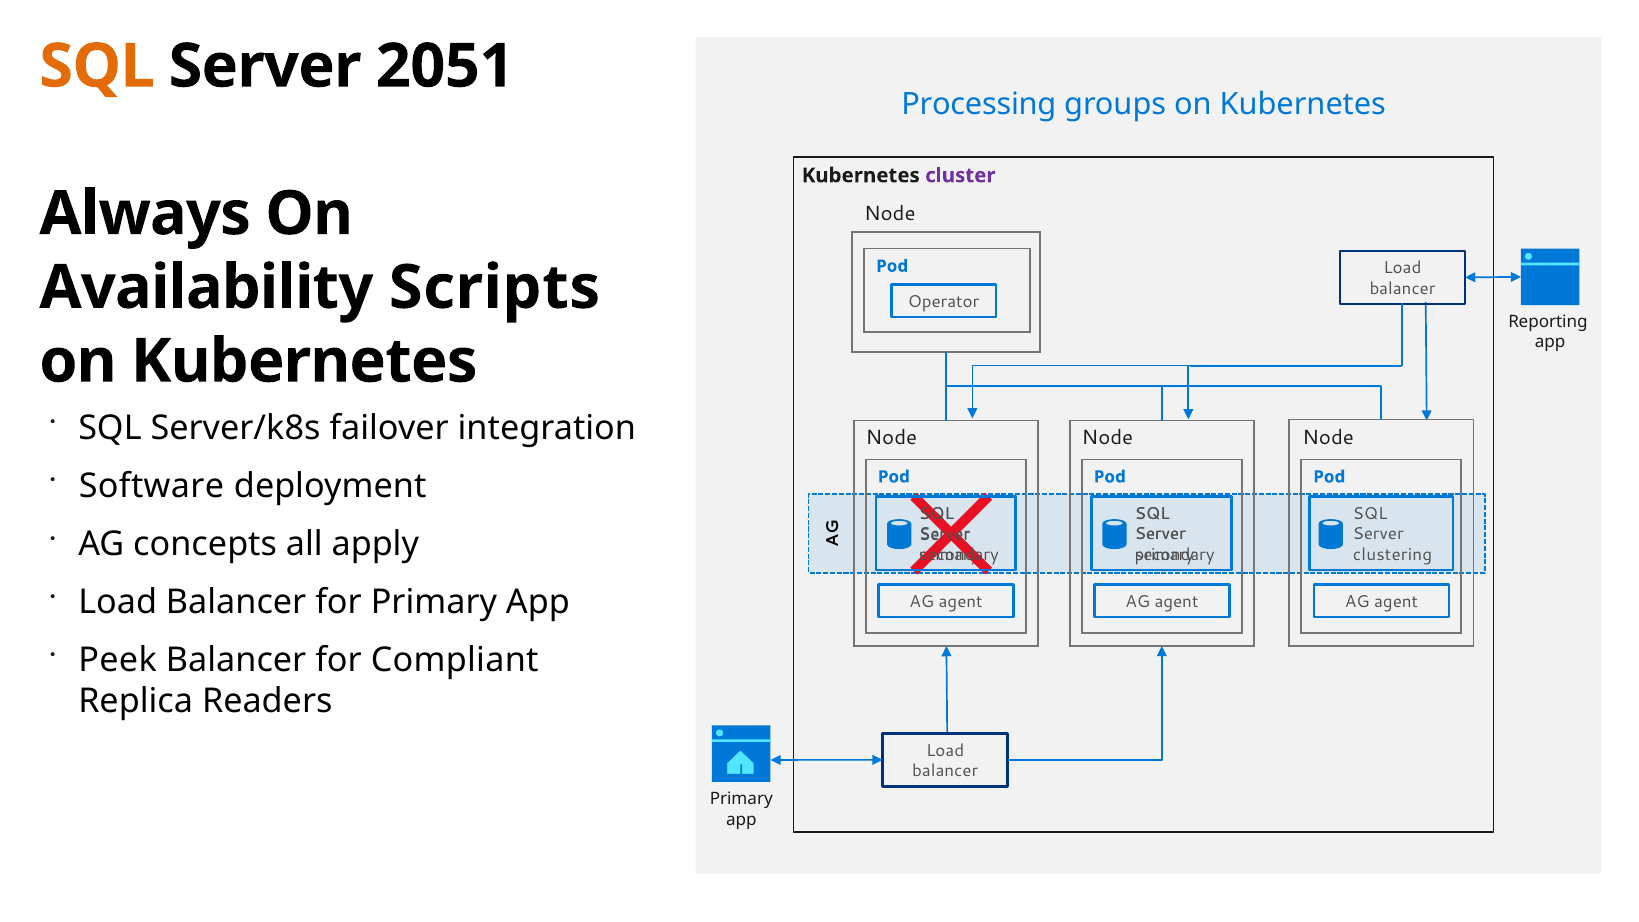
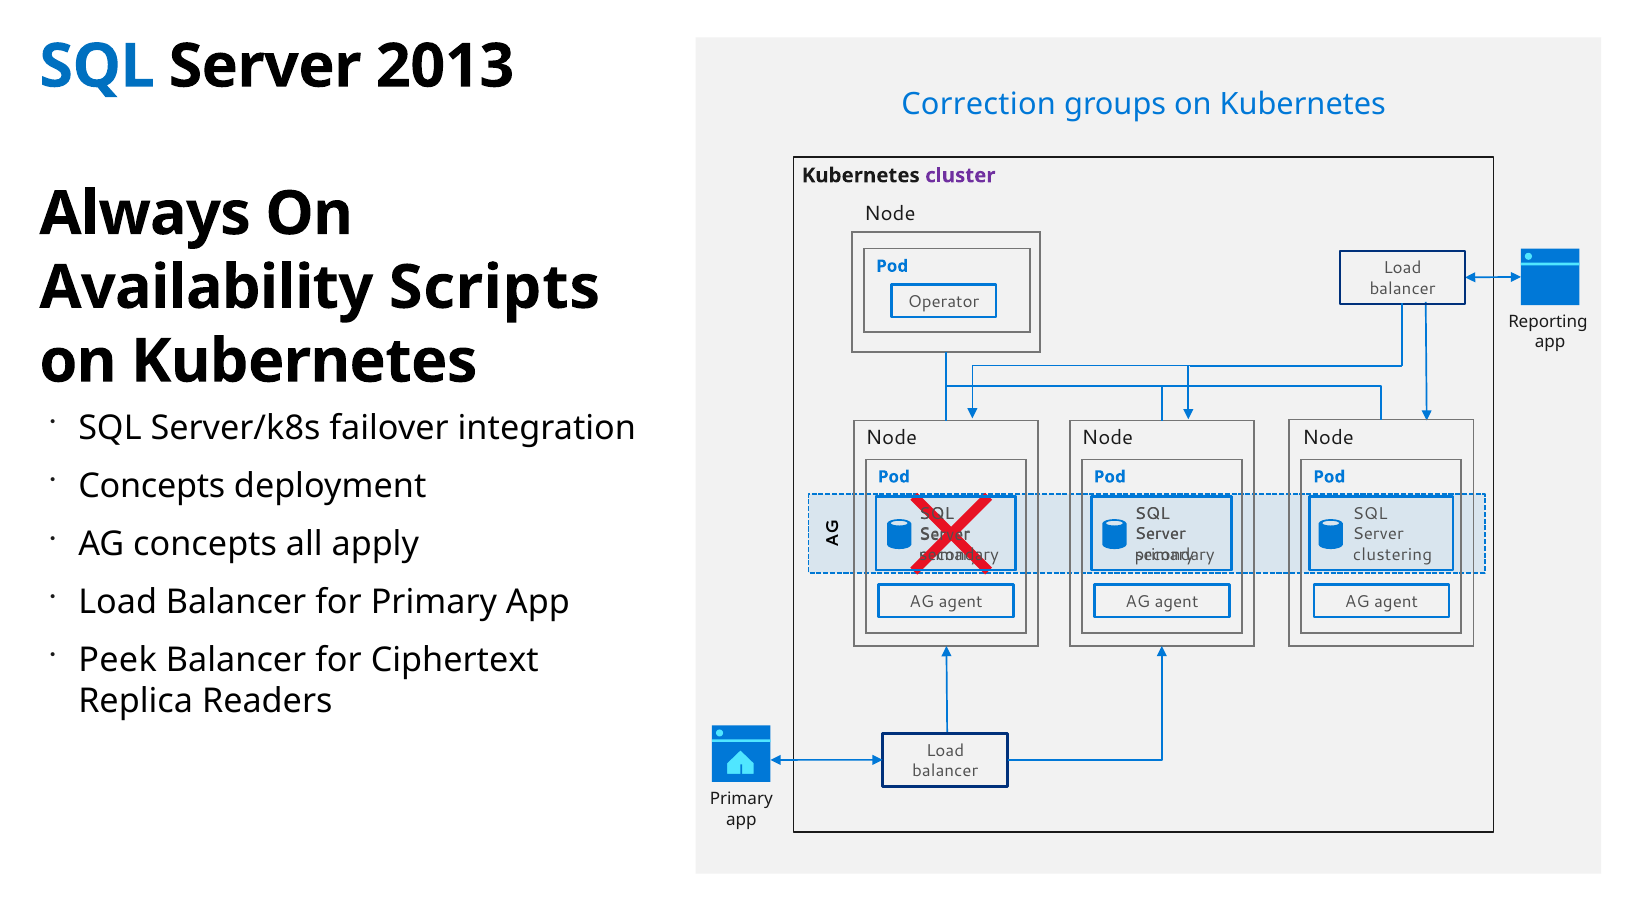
SQL at (97, 66) colour: orange -> blue
2051: 2051 -> 2013
Processing: Processing -> Correction
Software at (151, 486): Software -> Concepts
Compliant: Compliant -> Ciphertext
